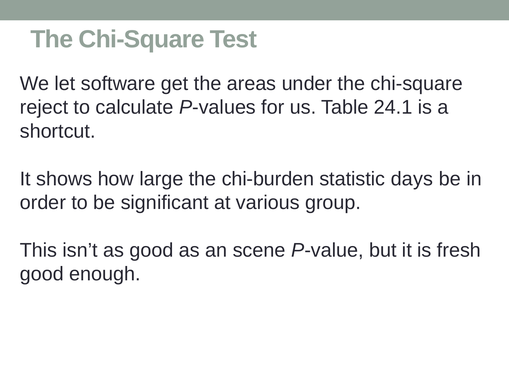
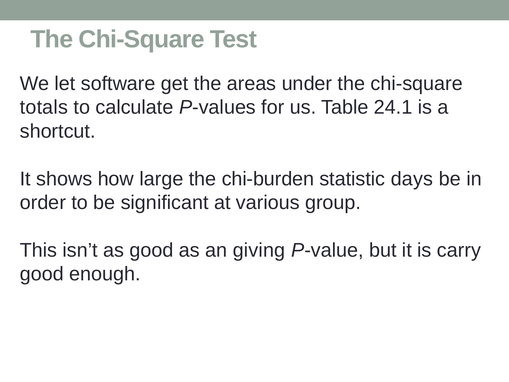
reject: reject -> totals
scene: scene -> giving
fresh: fresh -> carry
